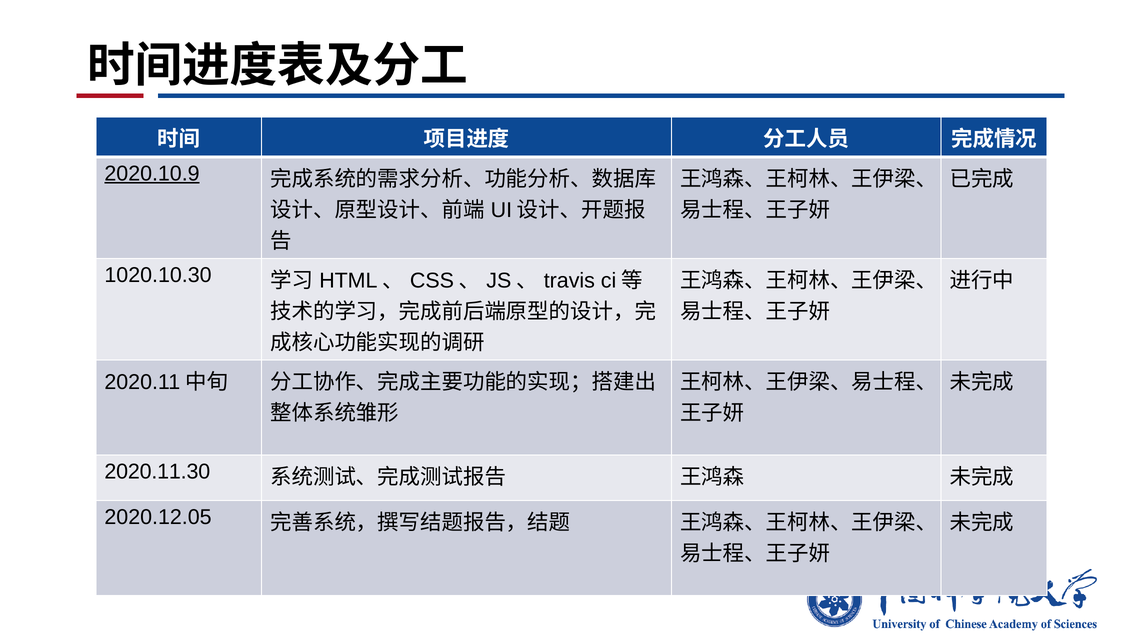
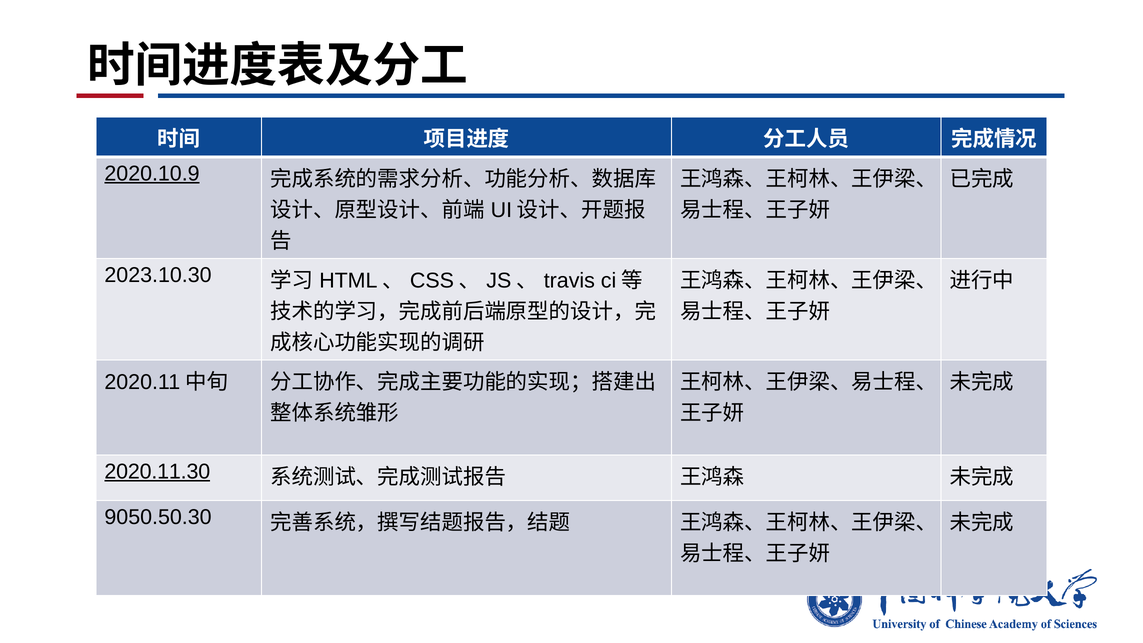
1020.10.30: 1020.10.30 -> 2023.10.30
2020.11.30 underline: none -> present
2020.12.05: 2020.12.05 -> 9050.50.30
